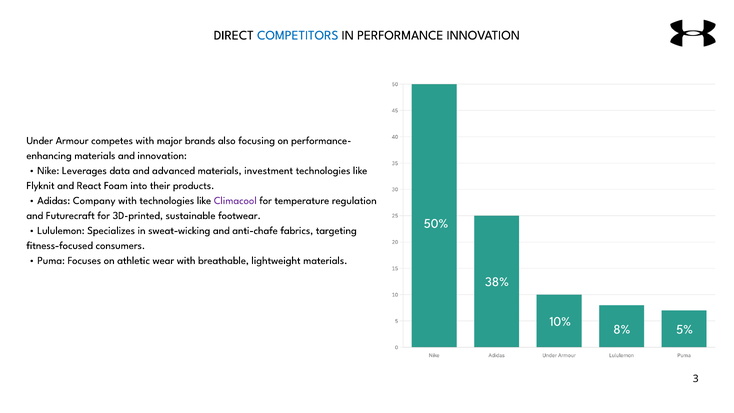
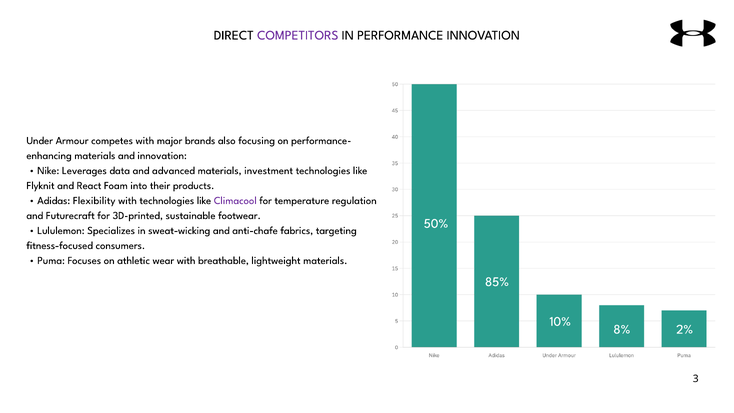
COMPETITORS colour: blue -> purple
Company: Company -> Flexibility
38%: 38% -> 85%
5%: 5% -> 2%
